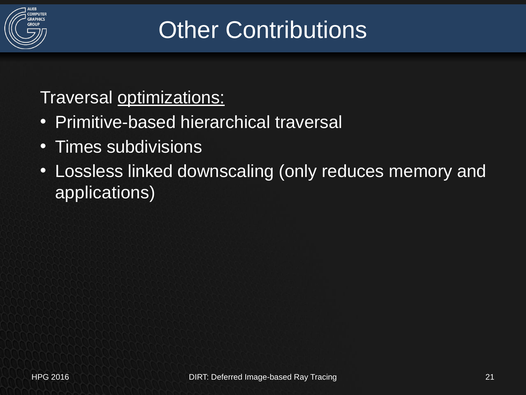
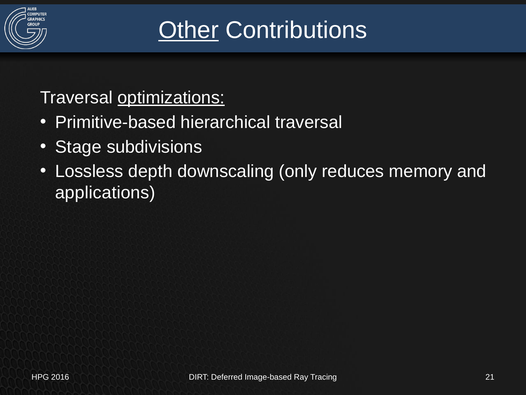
Other underline: none -> present
Times: Times -> Stage
linked: linked -> depth
